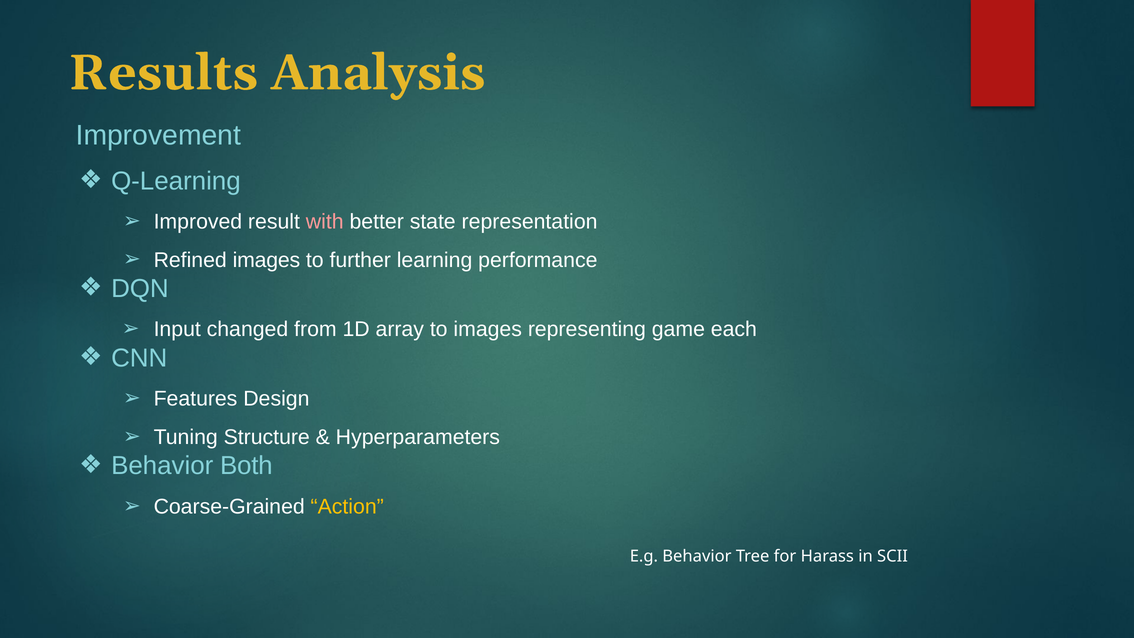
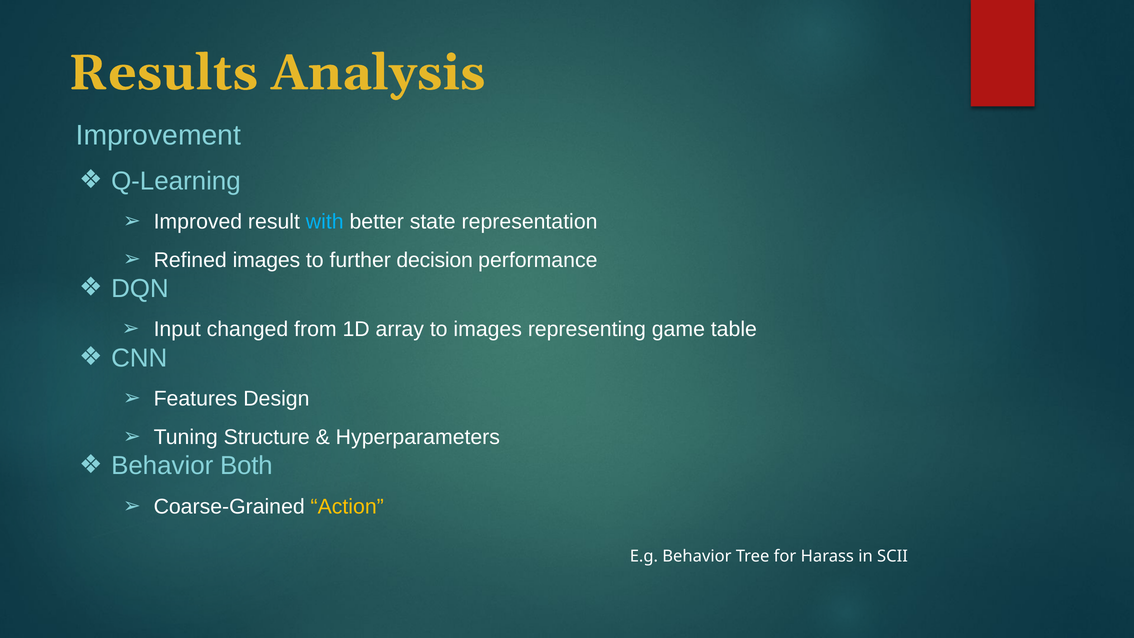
with colour: pink -> light blue
learning: learning -> decision
each: each -> table
